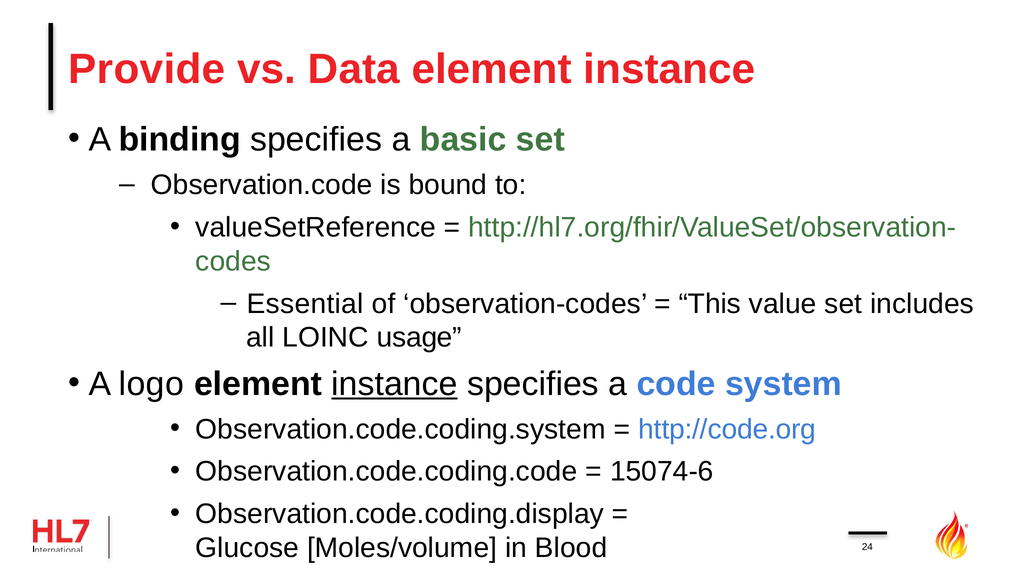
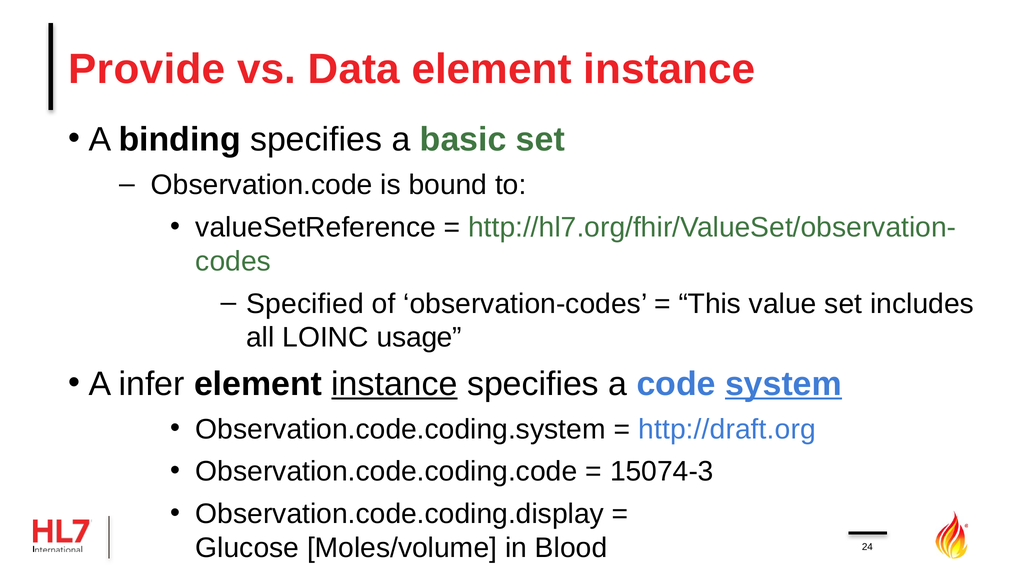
Essential: Essential -> Specified
logo: logo -> infer
system underline: none -> present
http://code.org: http://code.org -> http://draft.org
15074-6: 15074-6 -> 15074-3
